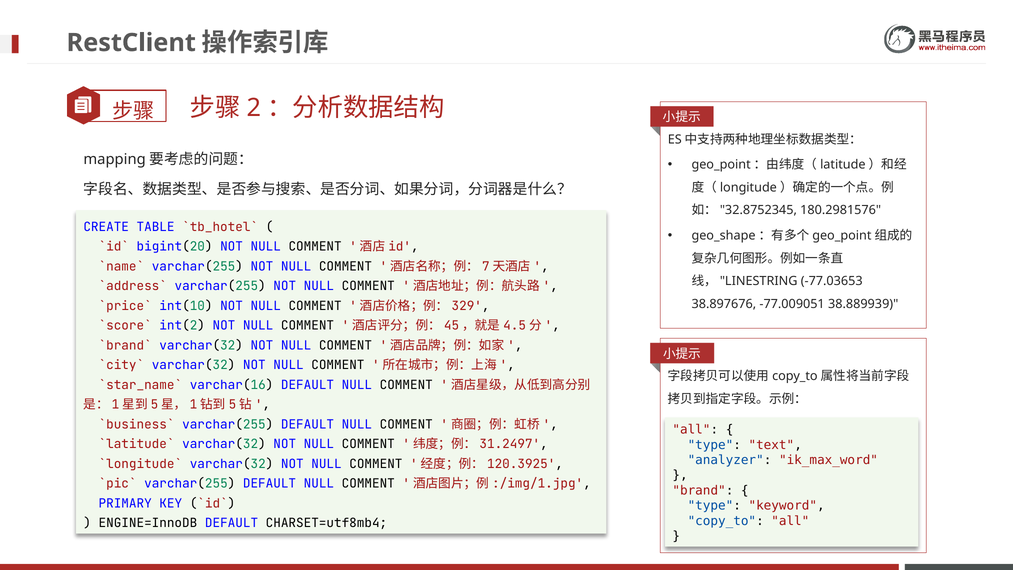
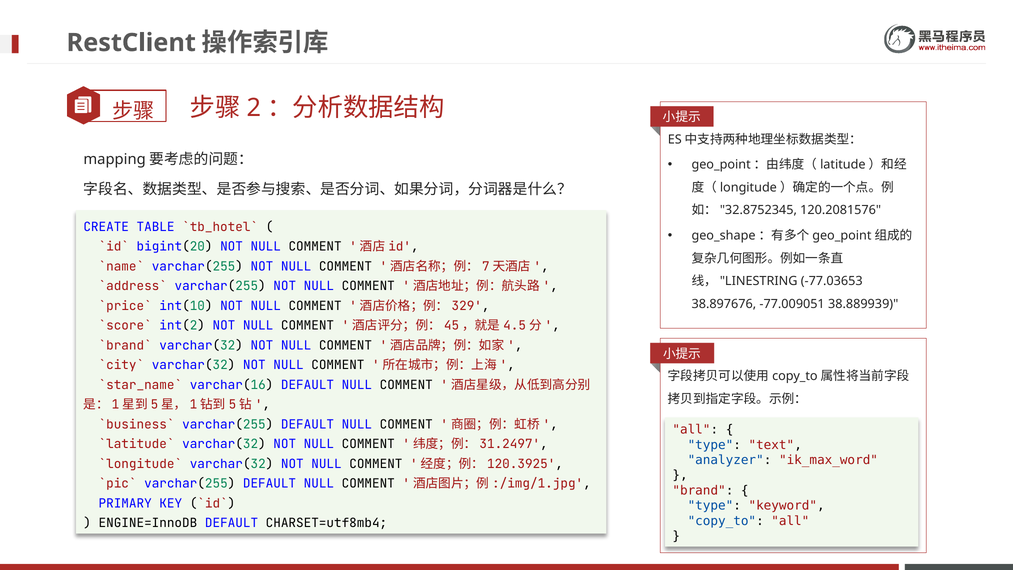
180.2981576: 180.2981576 -> 120.2081576
